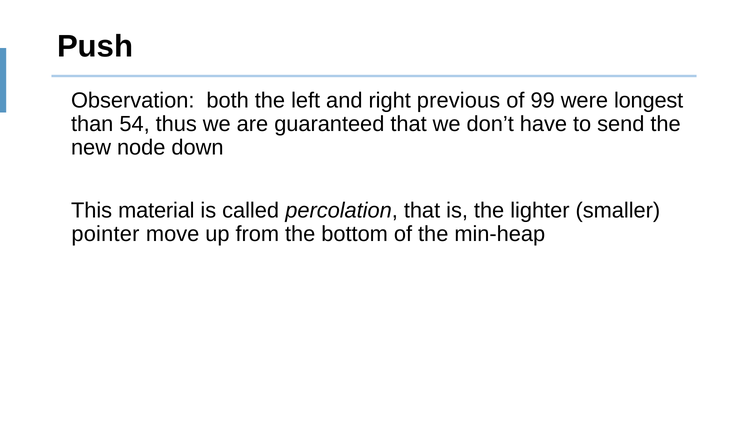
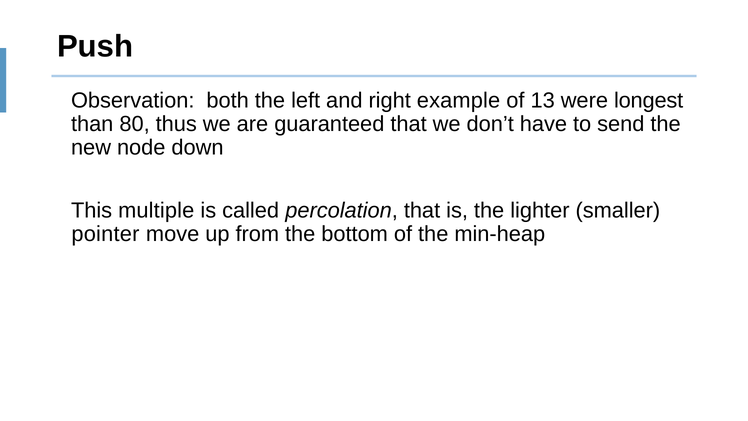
previous: previous -> example
99: 99 -> 13
54: 54 -> 80
material: material -> multiple
